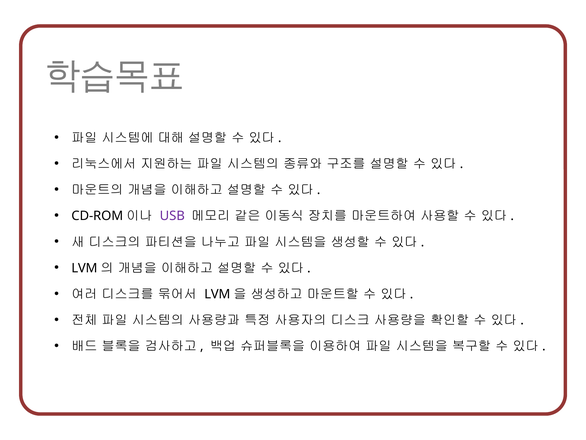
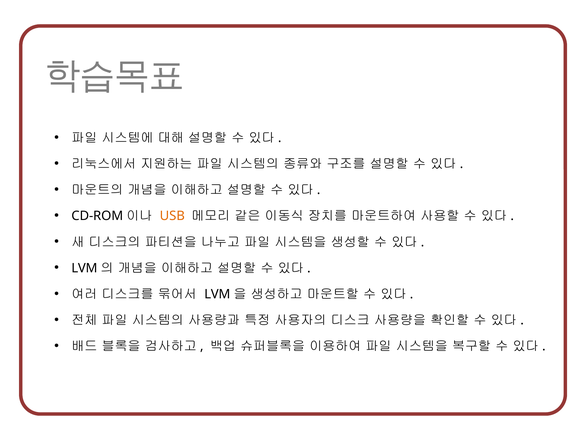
USB colour: purple -> orange
